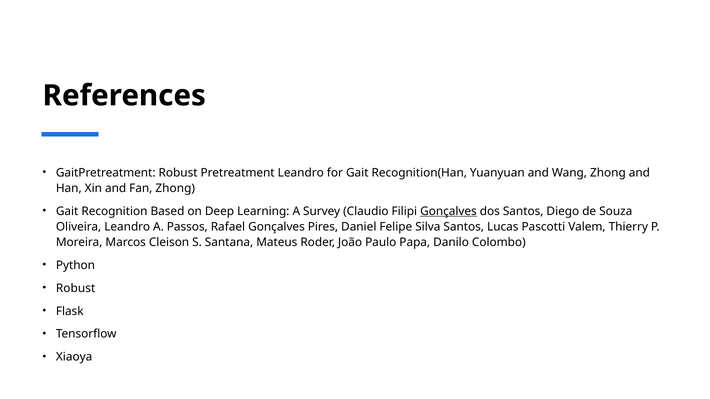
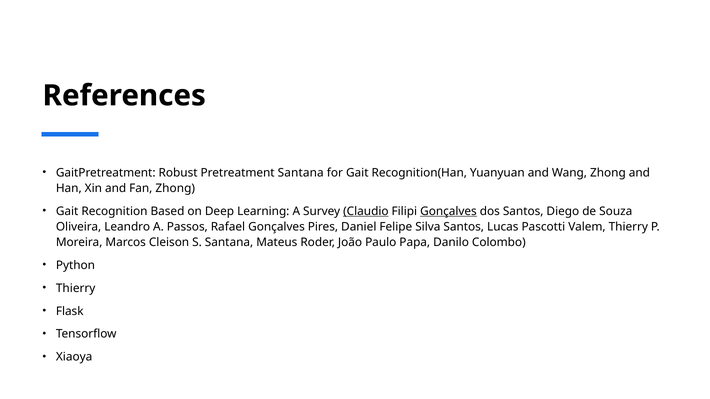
Pretreatment Leandro: Leandro -> Santana
Claudio underline: none -> present
Robust at (76, 288): Robust -> Thierry
